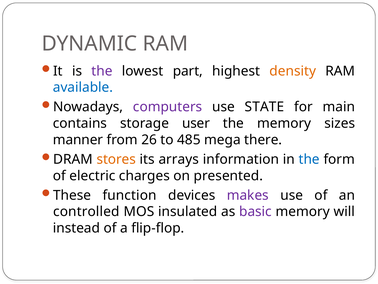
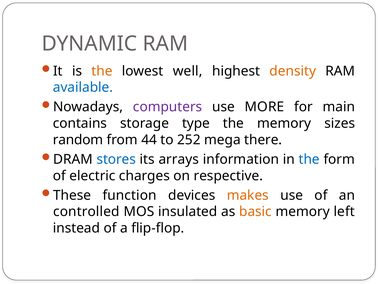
the at (102, 71) colour: purple -> orange
part: part -> well
STATE: STATE -> MORE
user: user -> type
manner: manner -> random
26: 26 -> 44
485: 485 -> 252
stores colour: orange -> blue
presented: presented -> respective
makes colour: purple -> orange
basic colour: purple -> orange
will: will -> left
